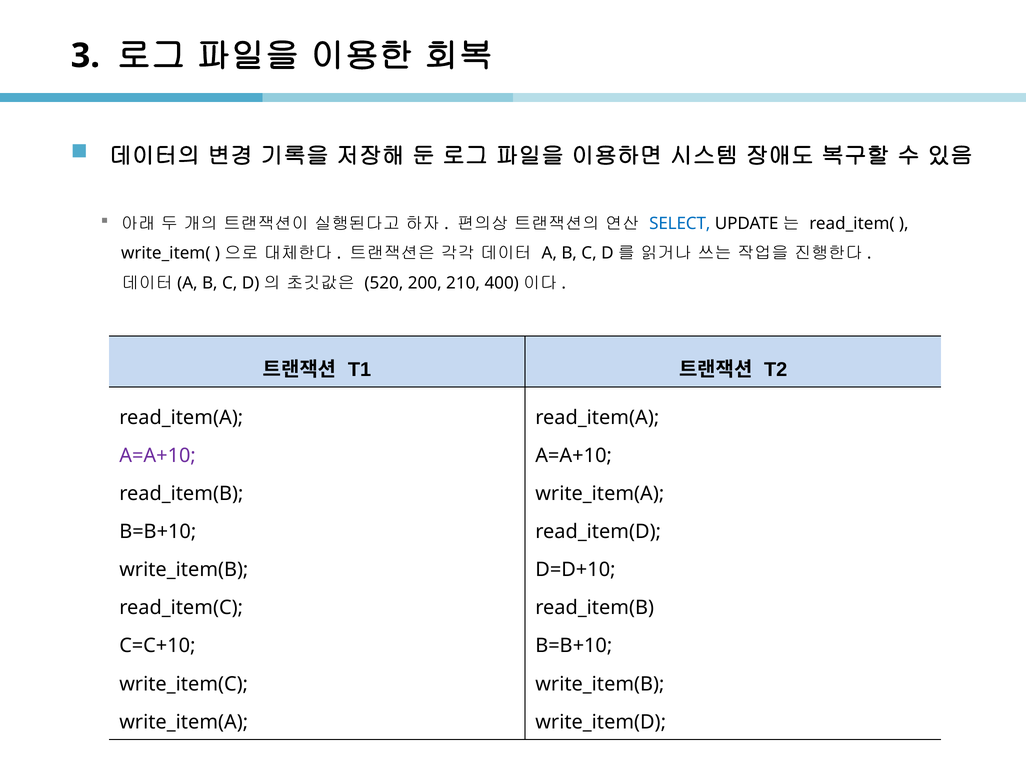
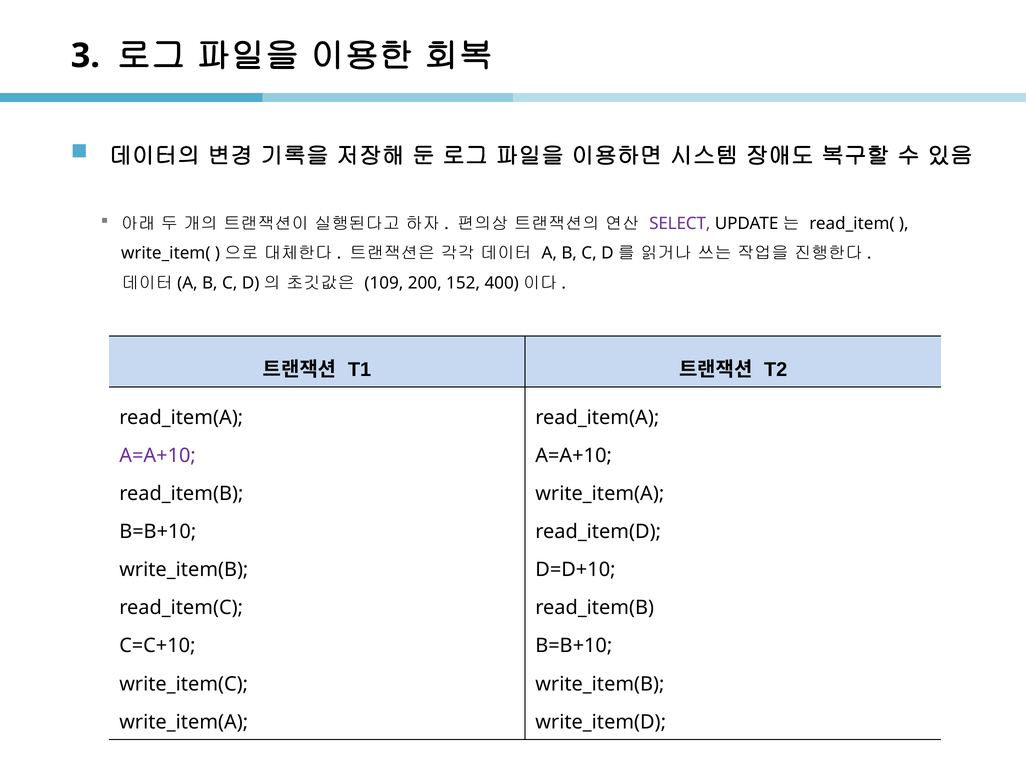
SELECT colour: blue -> purple
520: 520 -> 109
210: 210 -> 152
